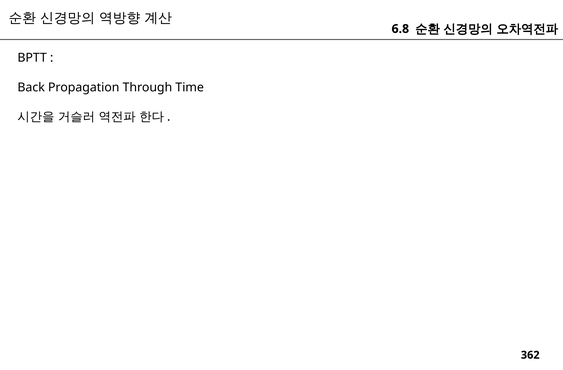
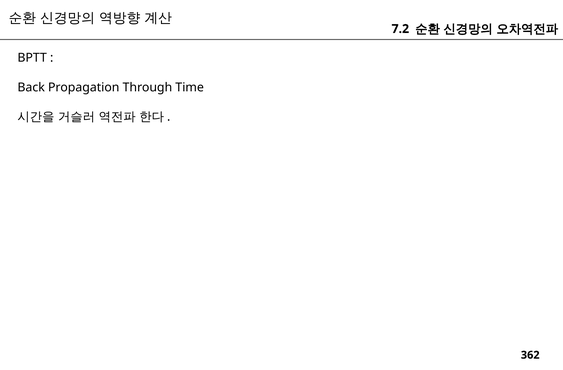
6.8: 6.8 -> 7.2
